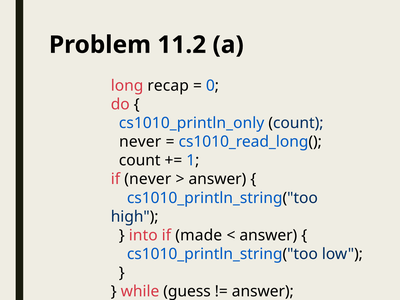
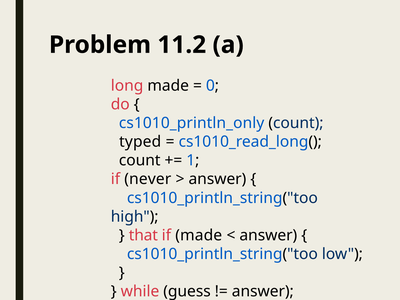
long recap: recap -> made
never at (140, 142): never -> typed
into: into -> that
